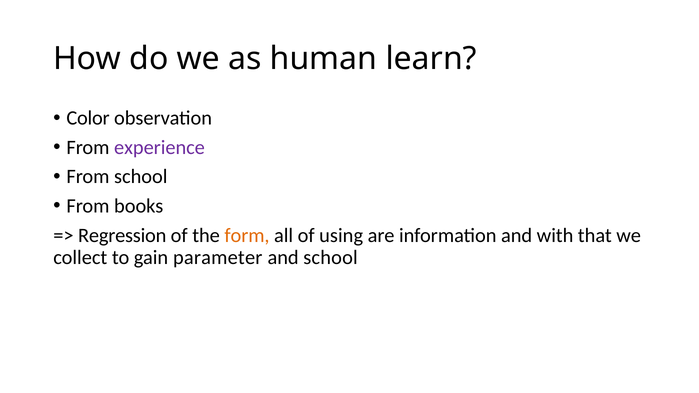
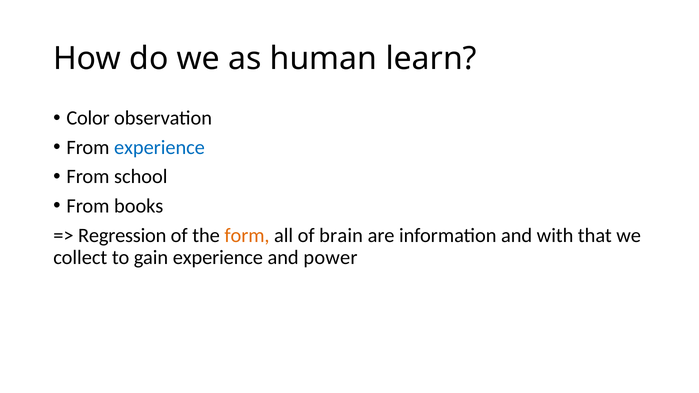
experience at (159, 147) colour: purple -> blue
using: using -> brain
gain parameter: parameter -> experience
and school: school -> power
